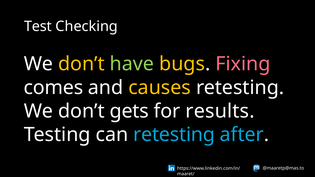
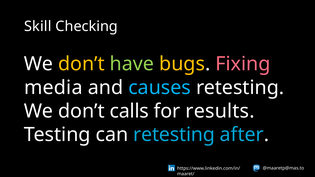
Test: Test -> Skill
comes: comes -> media
causes colour: yellow -> light blue
gets: gets -> calls
